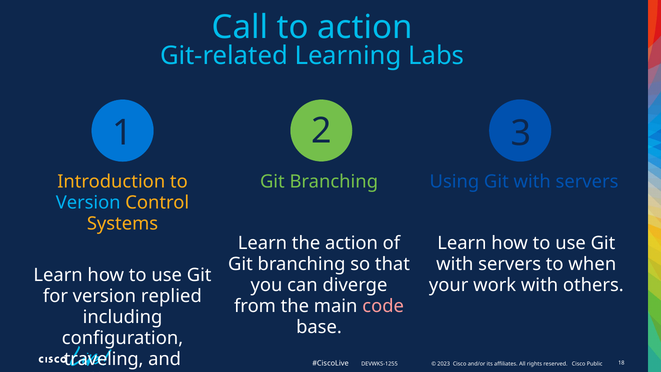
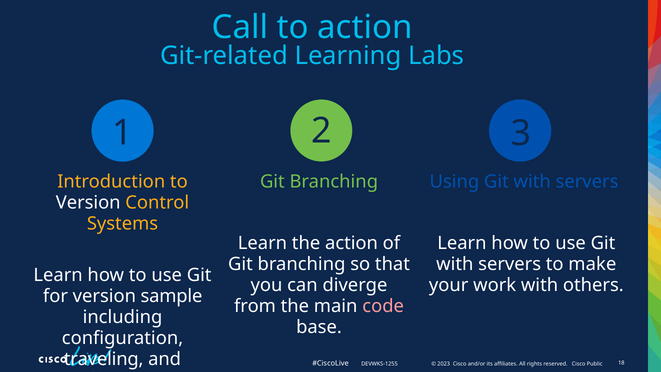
Version at (88, 203) colour: light blue -> white
when: when -> make
replied: replied -> sample
